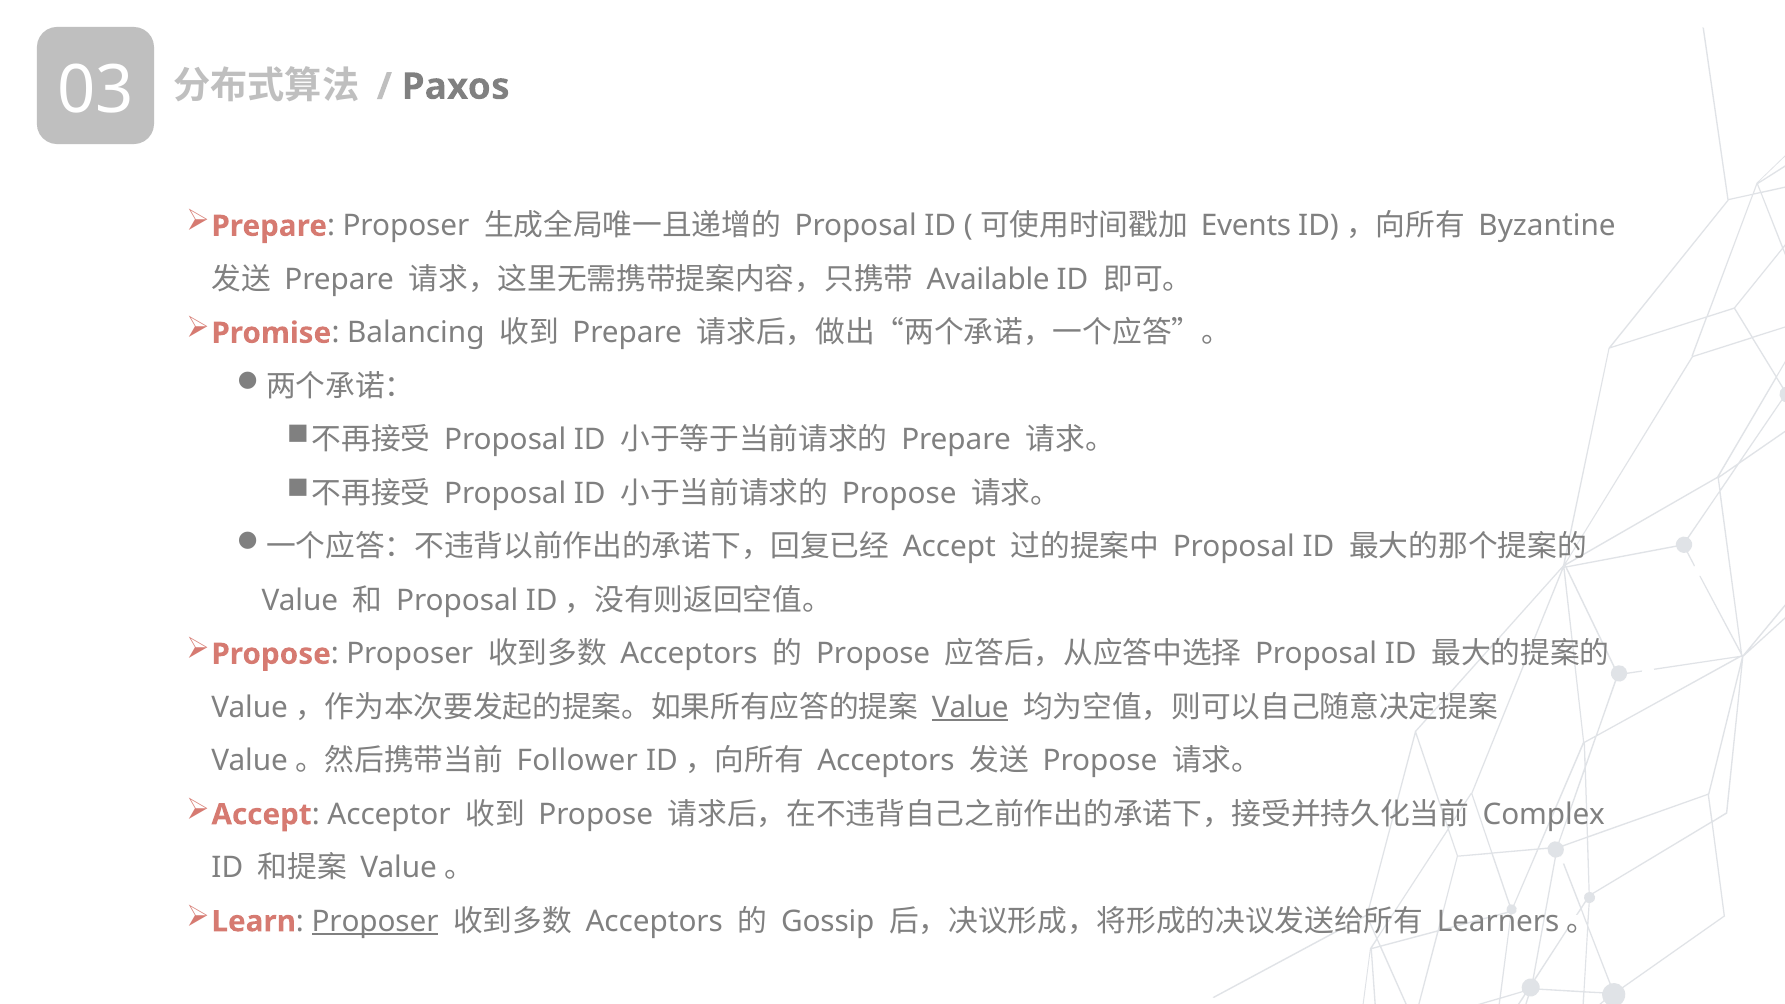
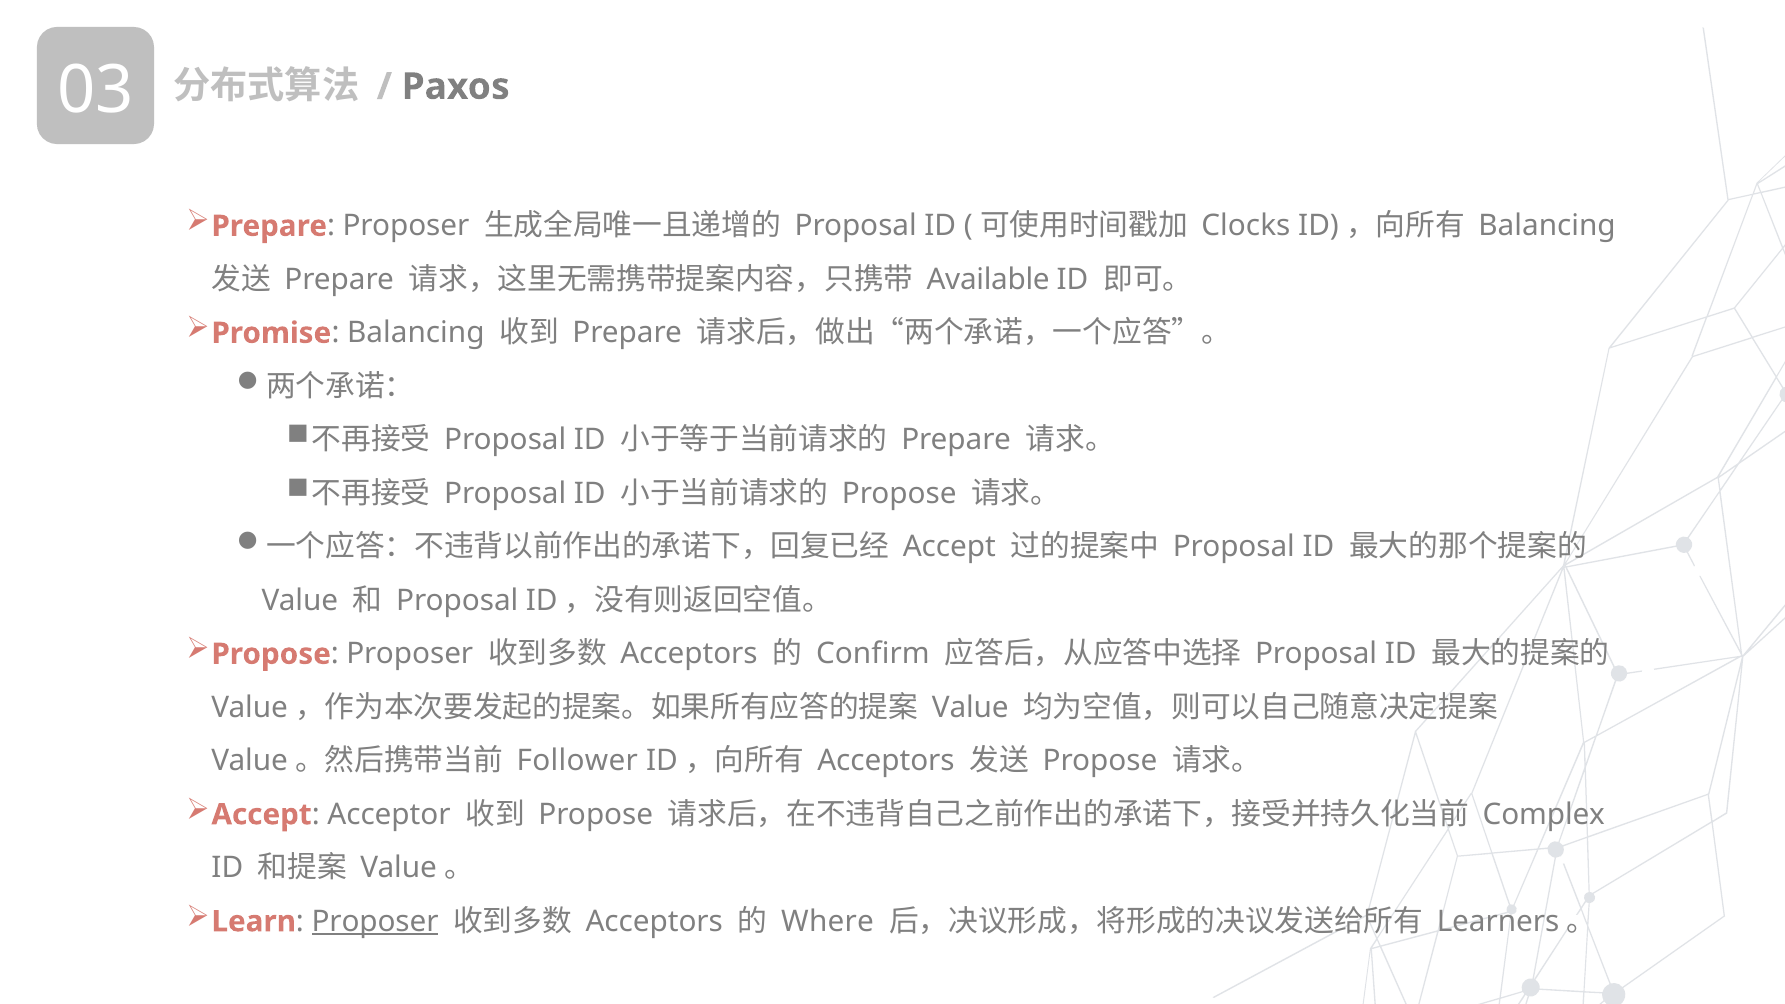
Events: Events -> Clocks
Byzantine at (1547, 226): Byzantine -> Balancing
Propose at (873, 654): Propose -> Confirm
Value at (970, 708) underline: present -> none
Gossip: Gossip -> Where
